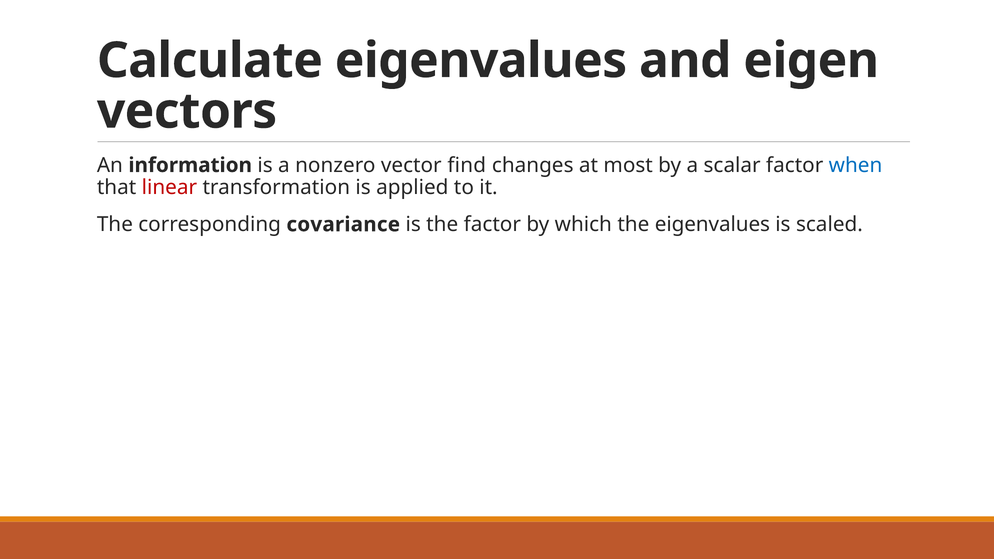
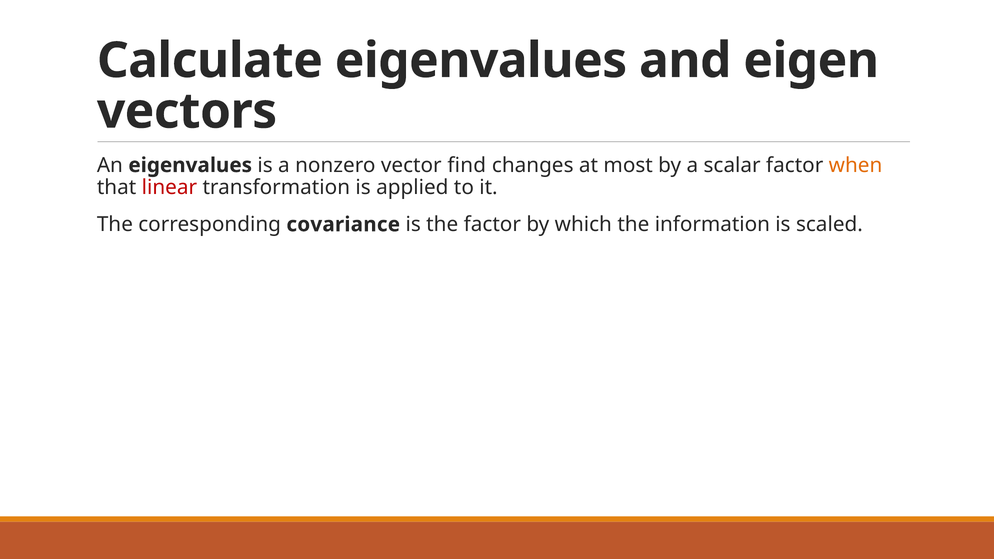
An information: information -> eigenvalues
when colour: blue -> orange
the eigenvalues: eigenvalues -> information
